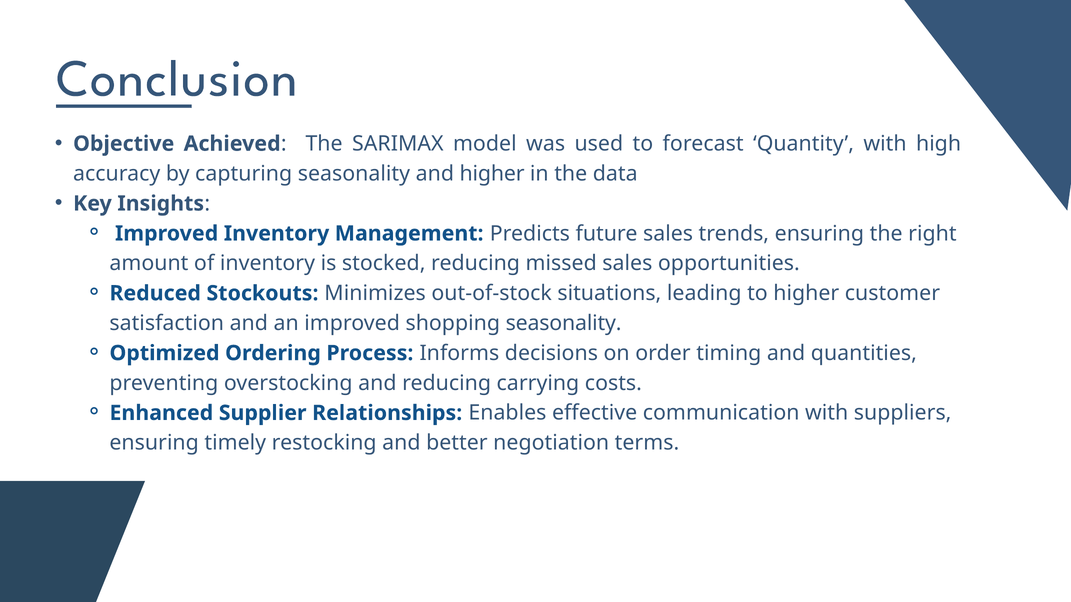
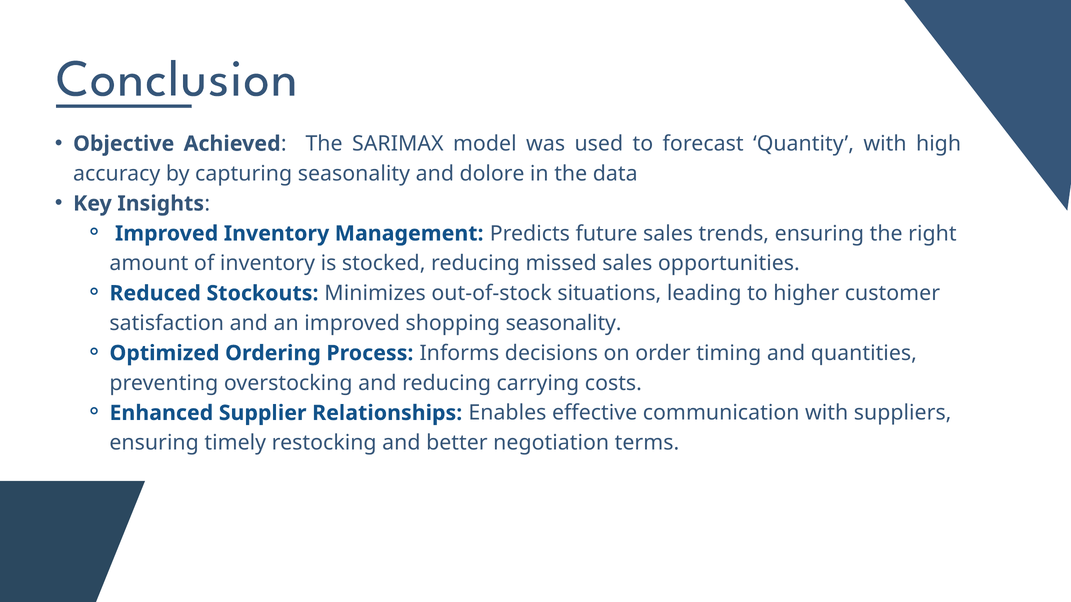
and higher: higher -> dolore
